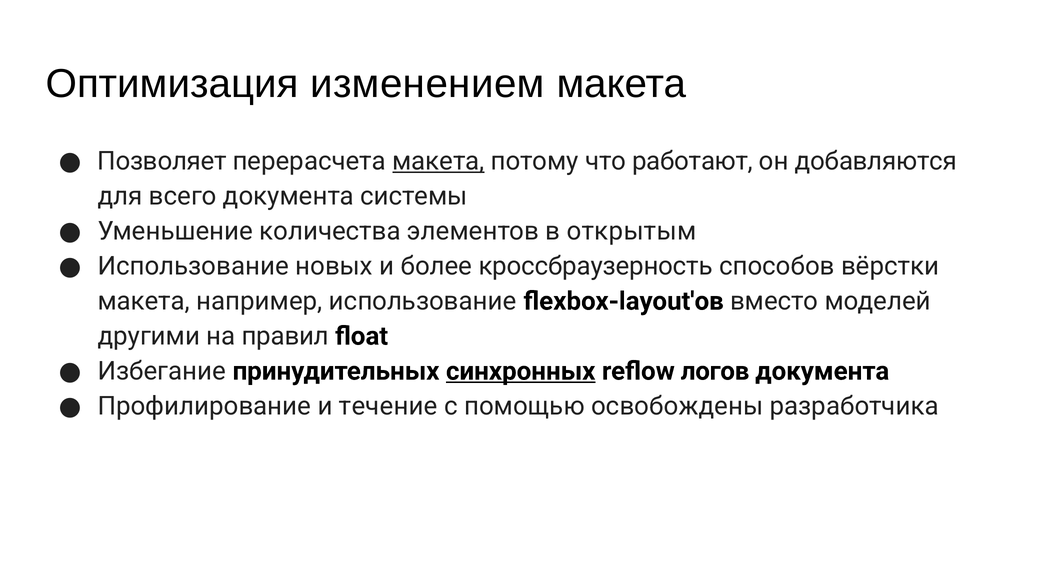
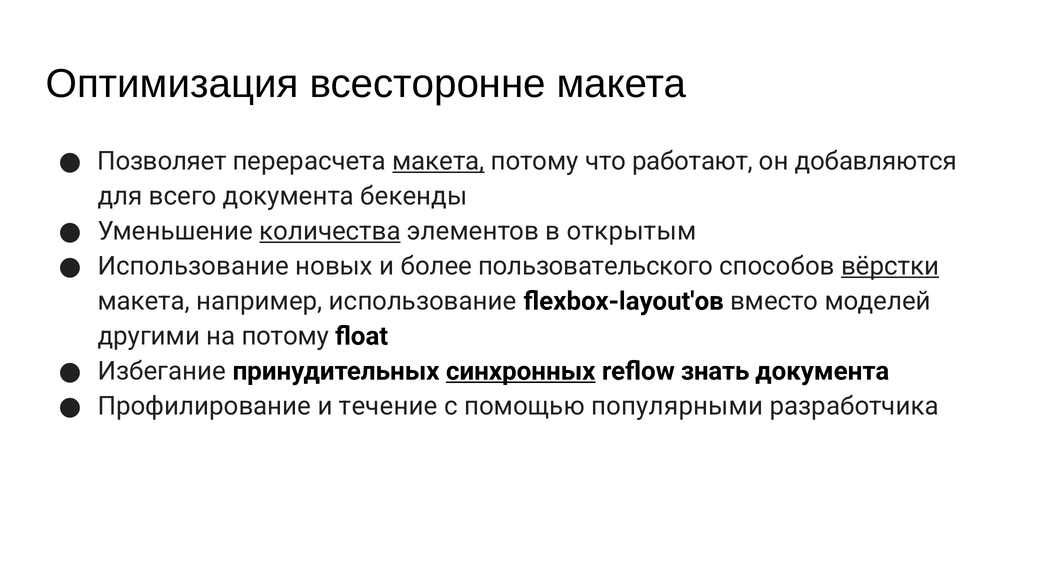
изменением: изменением -> всесторонне
системы: системы -> бекенды
количества underline: none -> present
кроссбраузерность: кроссбраузерность -> пользовательского
вёрстки underline: none -> present
на правил: правил -> потому
логов: логов -> знать
освобождены: освобождены -> популярными
